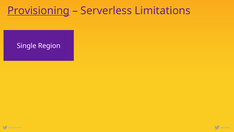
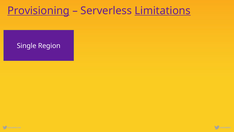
Limitations underline: none -> present
